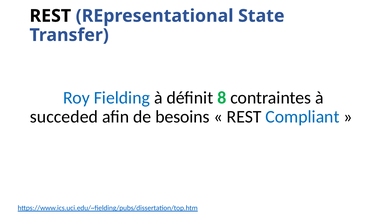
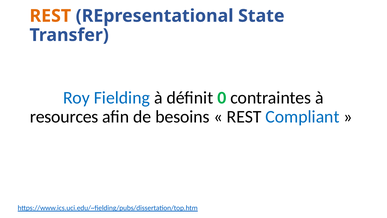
REST at (50, 16) colour: black -> orange
8: 8 -> 0
succeded: succeded -> resources
